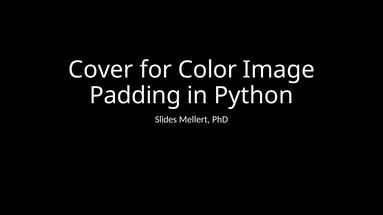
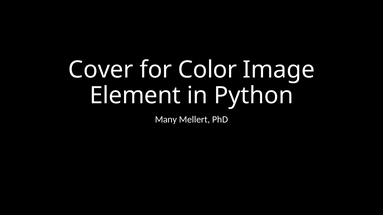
Padding: Padding -> Element
Slides: Slides -> Many
